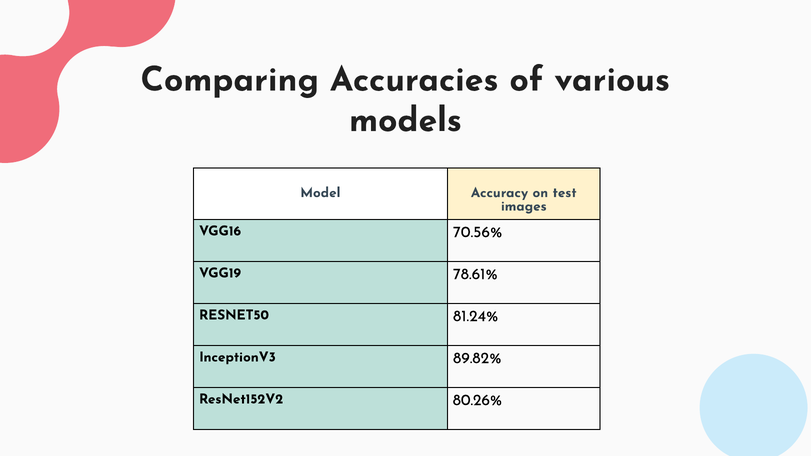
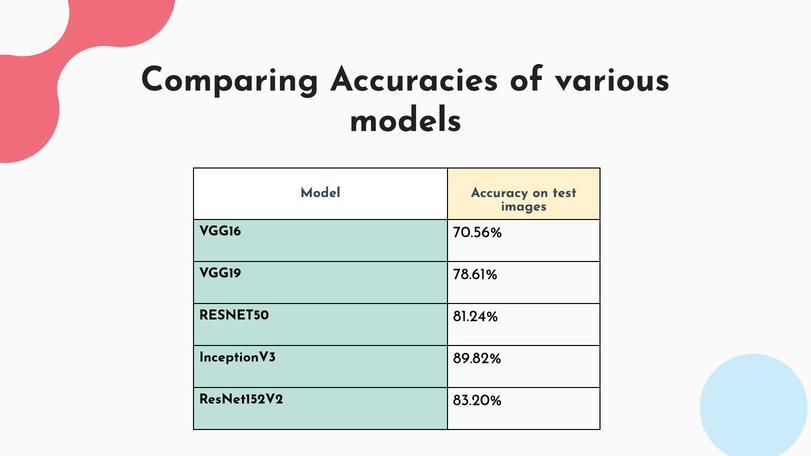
80.26%: 80.26% -> 83.20%
